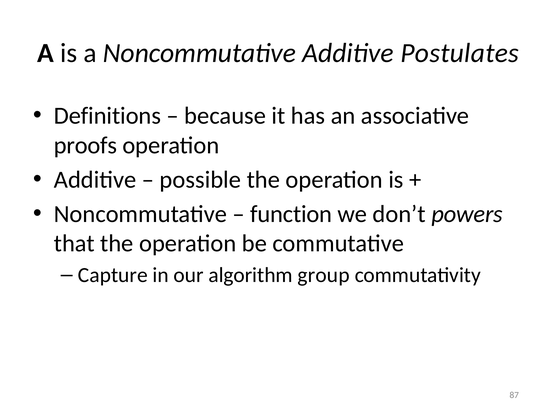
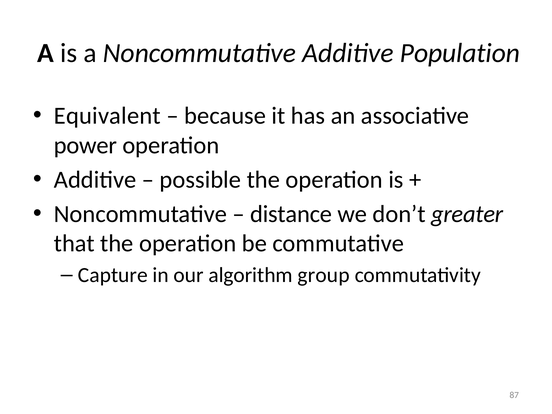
Postulates: Postulates -> Population
Definitions: Definitions -> Equivalent
proofs: proofs -> power
function: function -> distance
powers: powers -> greater
